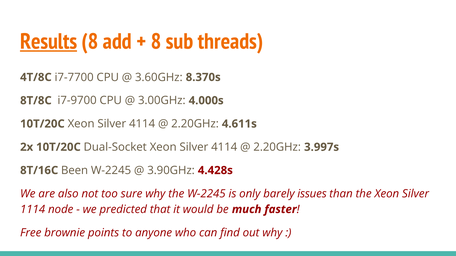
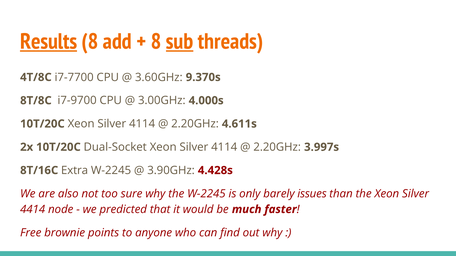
sub underline: none -> present
8.370s: 8.370s -> 9.370s
Been: Been -> Extra
1114: 1114 -> 4414
